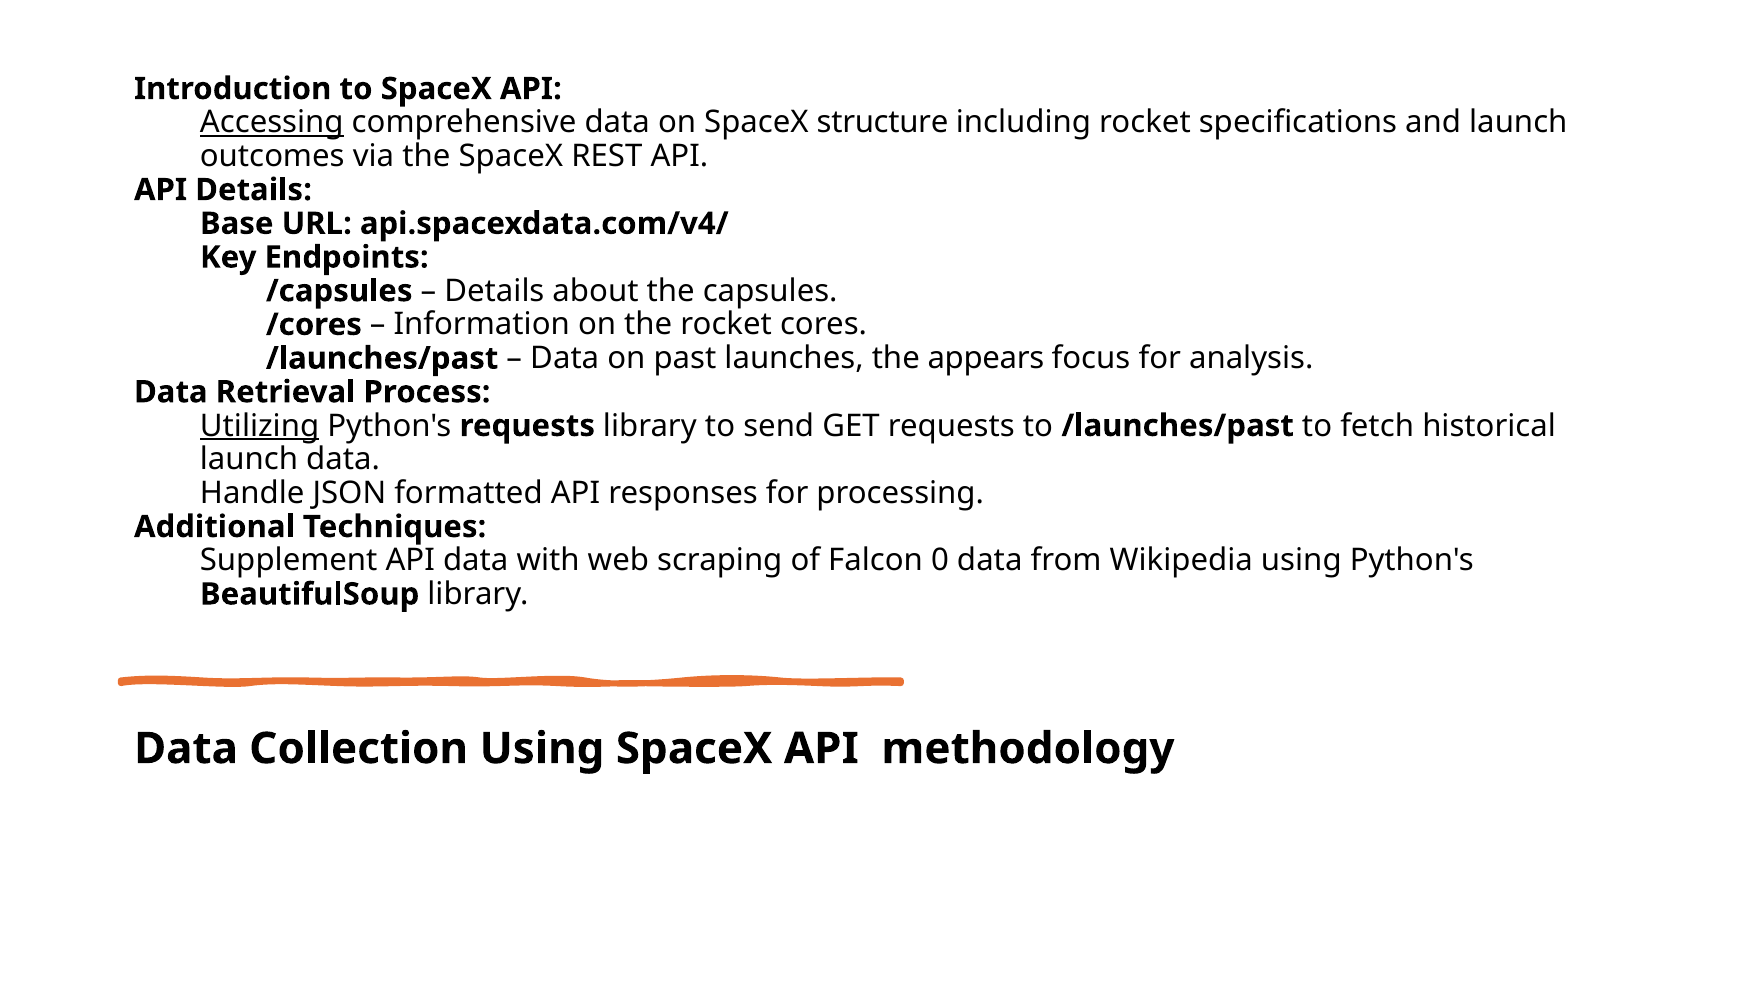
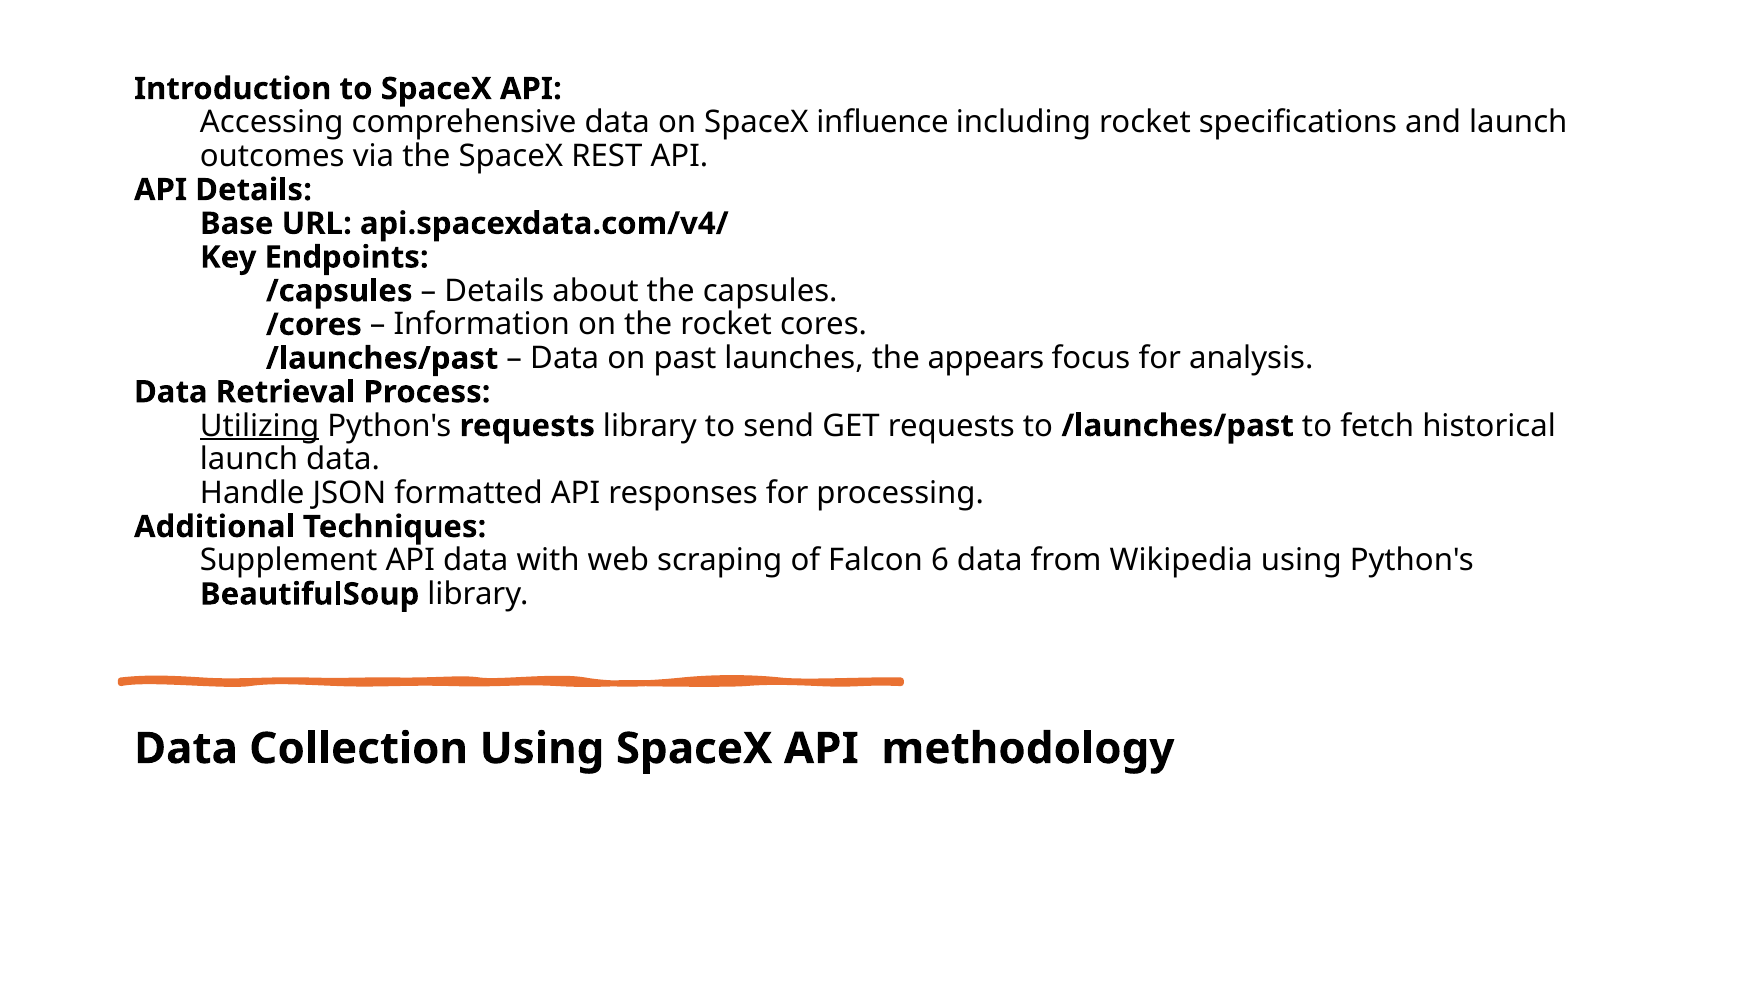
Accessing underline: present -> none
structure: structure -> influence
0: 0 -> 6
